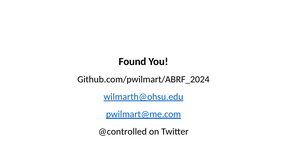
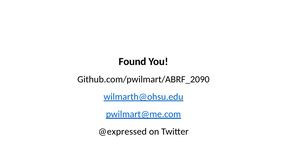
Github.com/pwilmart/ABRF_2024: Github.com/pwilmart/ABRF_2024 -> Github.com/pwilmart/ABRF_2090
@controlled: @controlled -> @expressed
